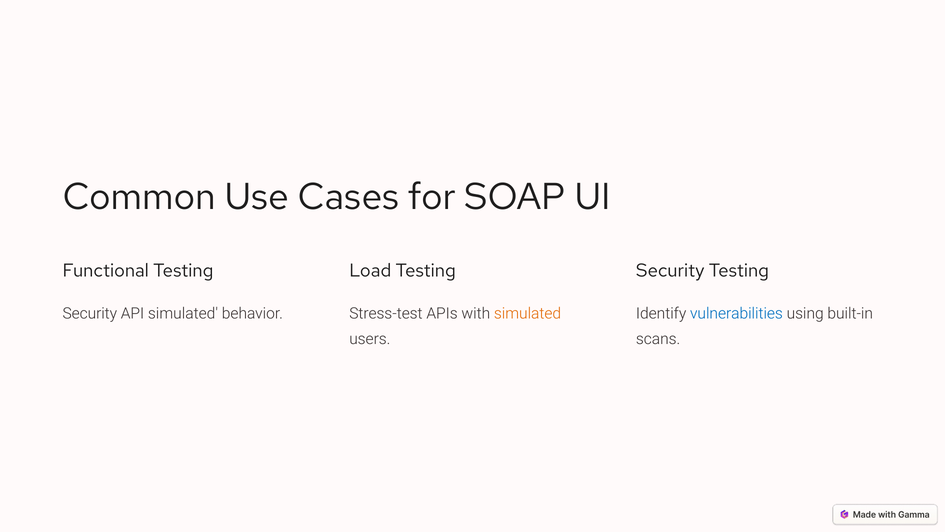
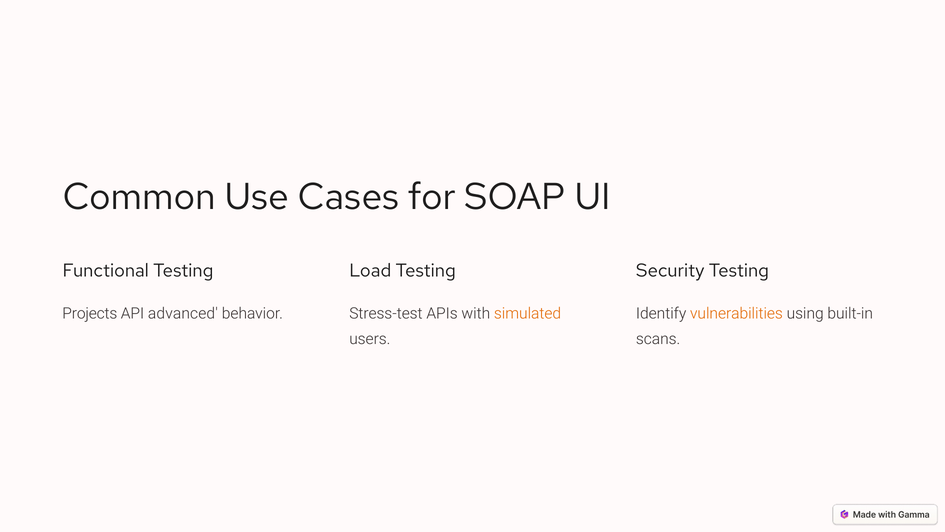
Security at (90, 313): Security -> Projects
API simulated: simulated -> advanced
vulnerabilities colour: blue -> orange
